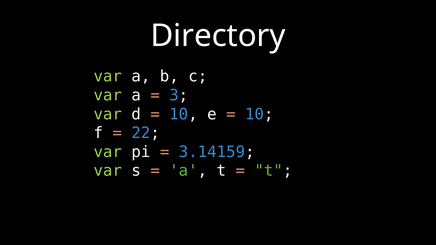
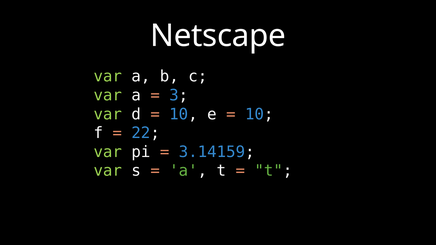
Directory: Directory -> Netscape
